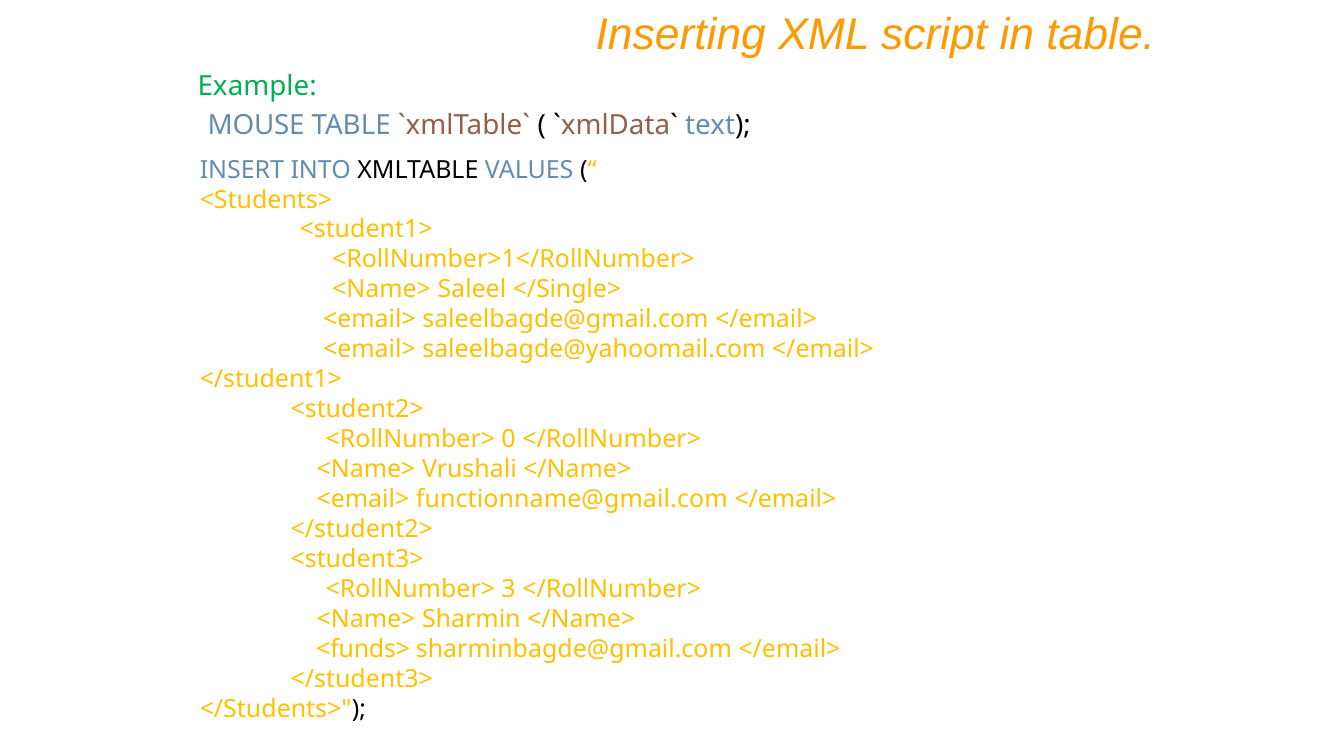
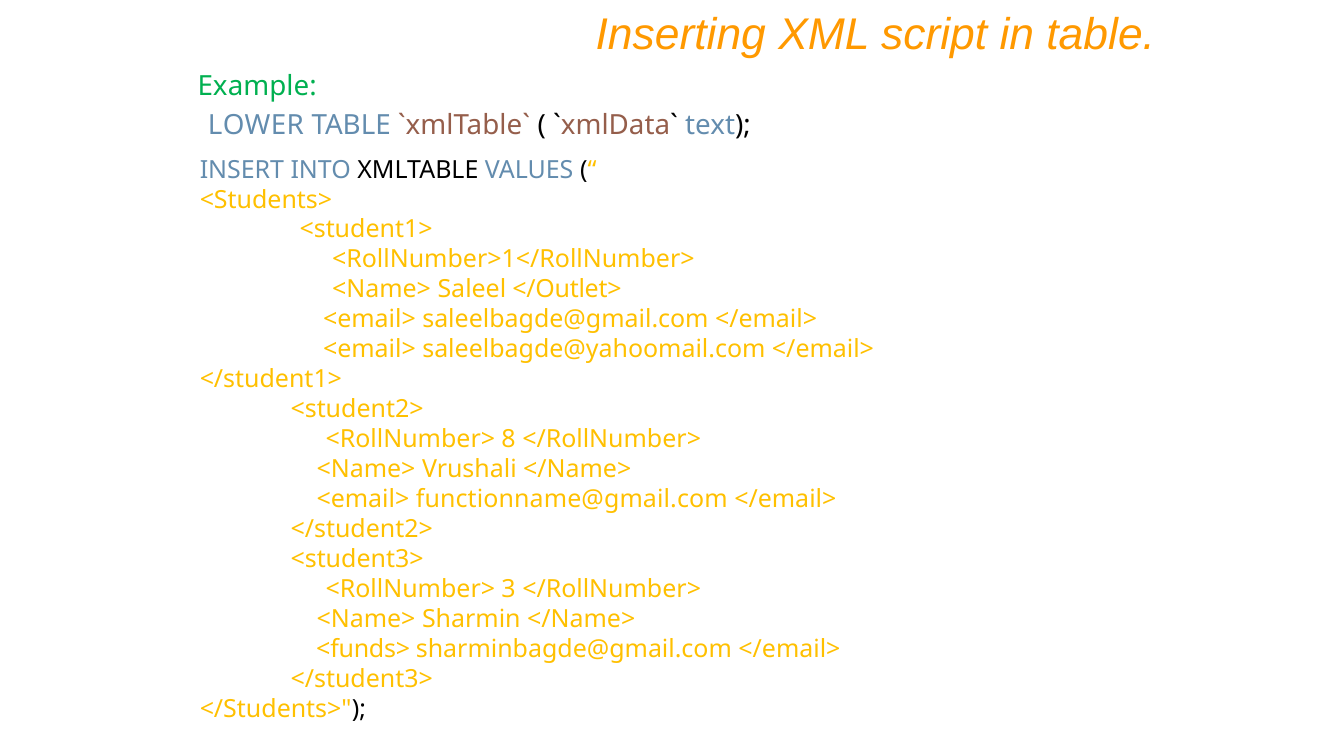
MOUSE: MOUSE -> LOWER
</Single>: </Single> -> </Outlet>
0: 0 -> 8
